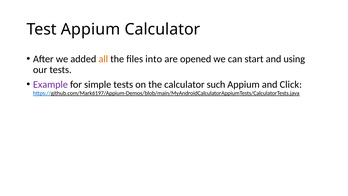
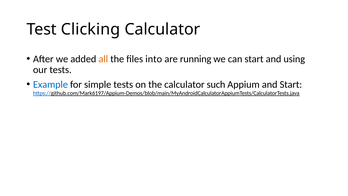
Test Appium: Appium -> Clicking
opened: opened -> running
Example colour: purple -> blue
and Click: Click -> Start
